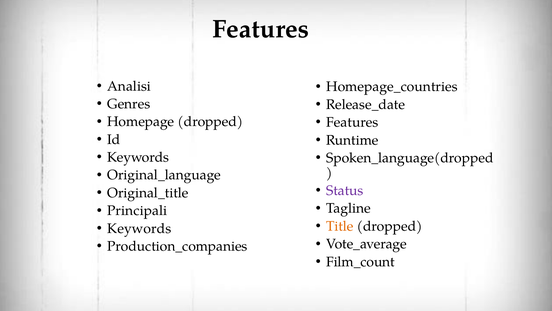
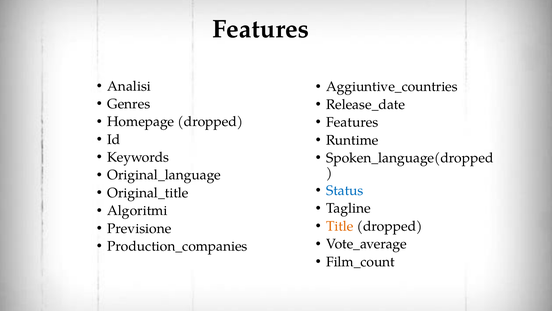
Homepage_countries: Homepage_countries -> Aggiuntive_countries
Status colour: purple -> blue
Principali: Principali -> Algoritmi
Keywords at (139, 228): Keywords -> Previsione
